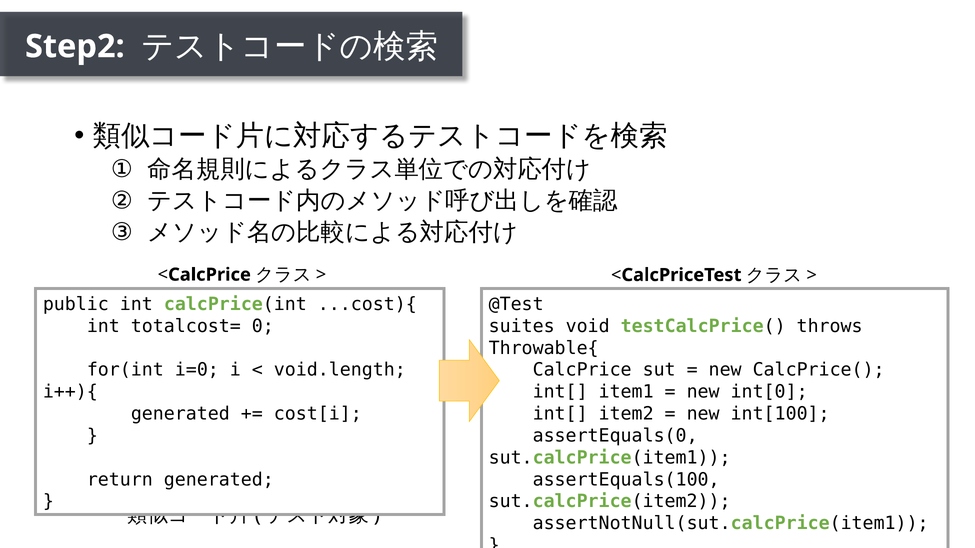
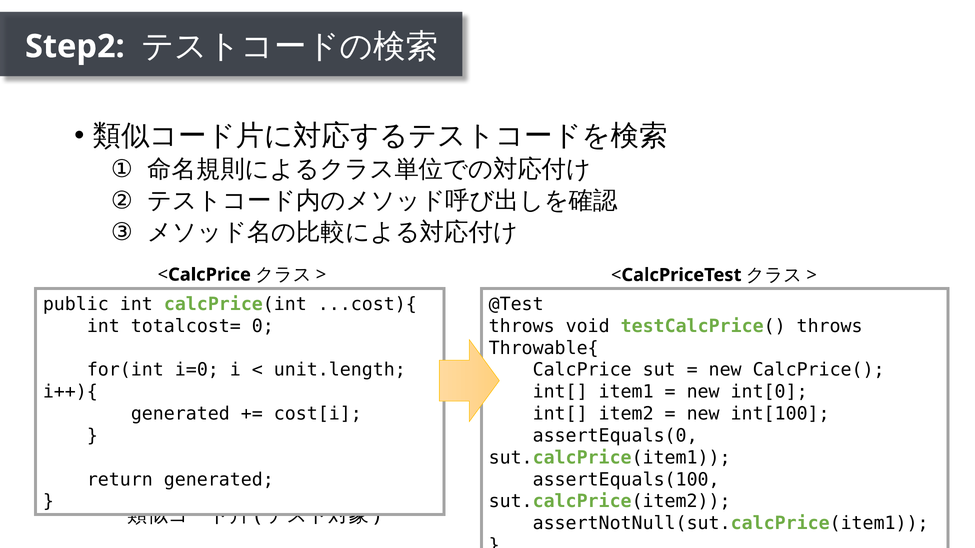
suites at (522, 326): suites -> throws
void.length: void.length -> unit.length
